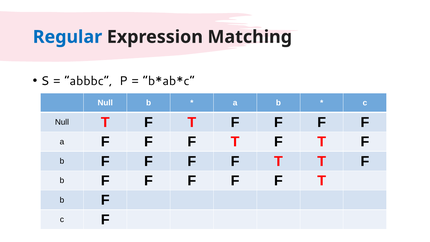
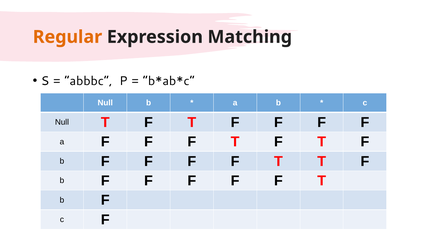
Regular colour: blue -> orange
